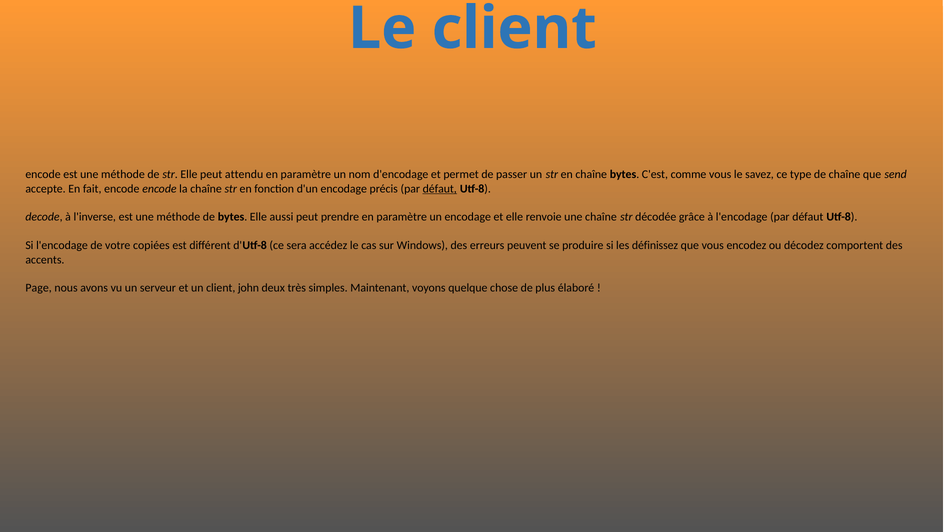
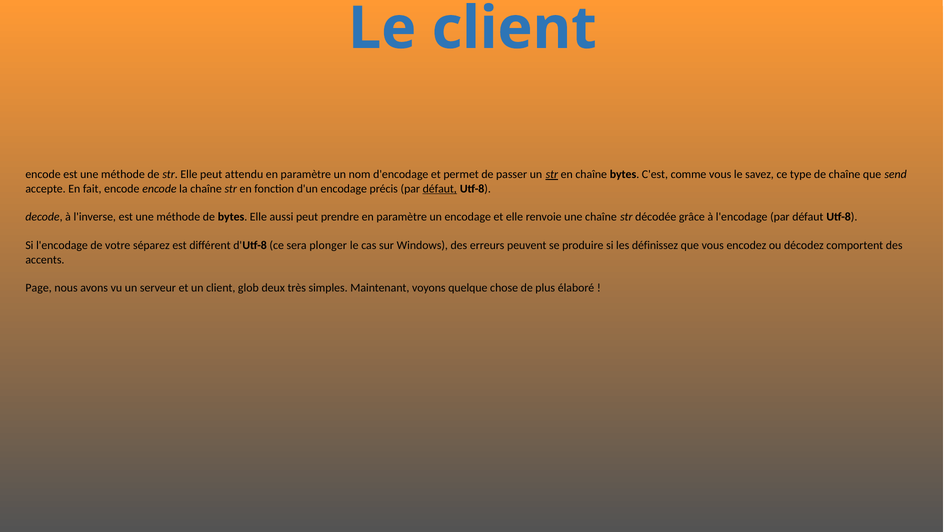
str at (552, 174) underline: none -> present
copiées: copiées -> séparez
accédez: accédez -> plonger
john: john -> glob
